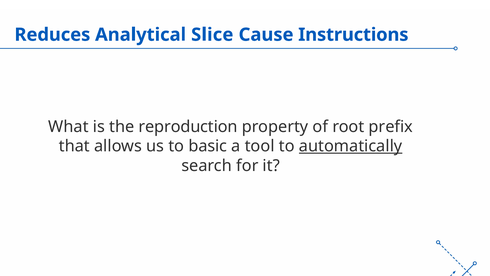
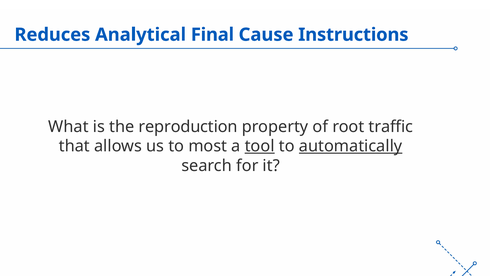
Slice: Slice -> Final
prefix: prefix -> traffic
basic: basic -> most
tool underline: none -> present
